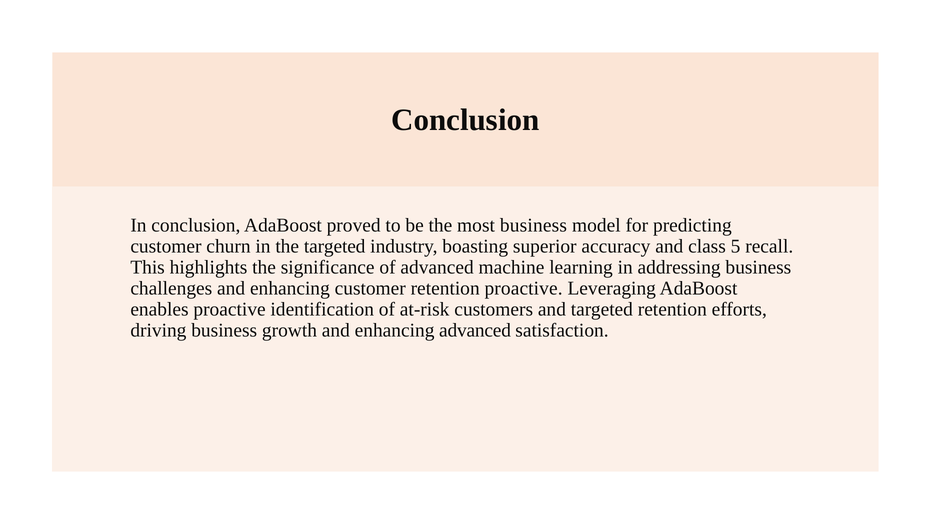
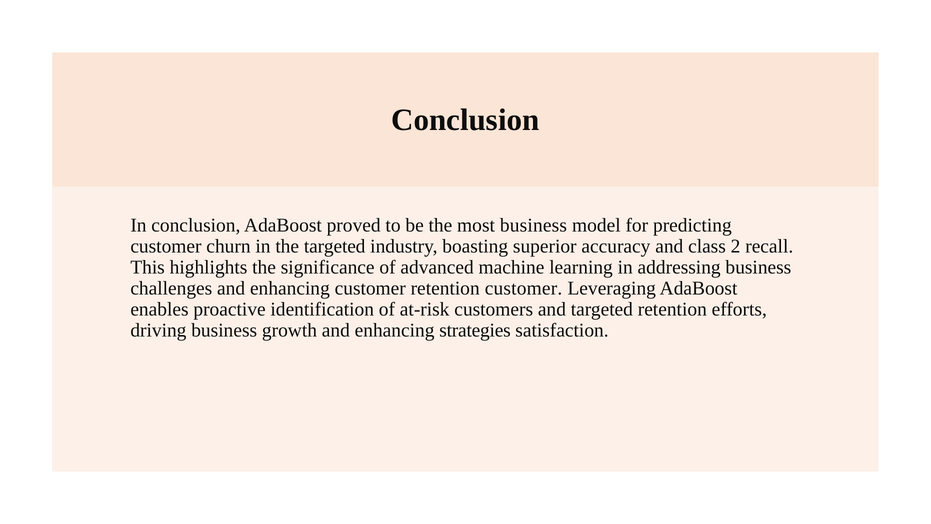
5: 5 -> 2
retention proactive: proactive -> customer
enhancing advanced: advanced -> strategies
